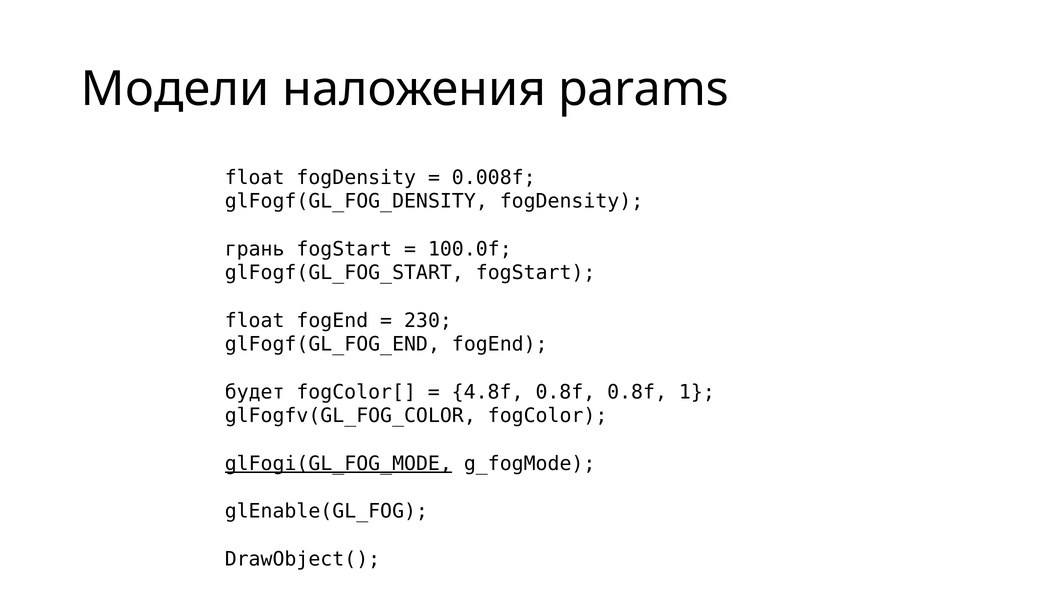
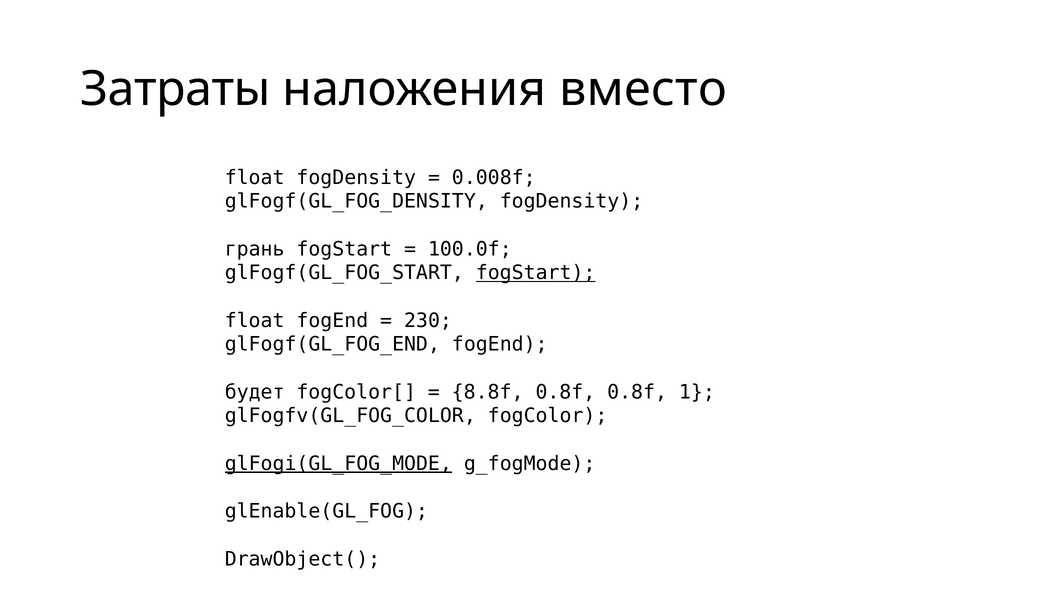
Модели: Модели -> Затраты
params: params -> вместо
fogStart at (536, 273) underline: none -> present
4.8f: 4.8f -> 8.8f
